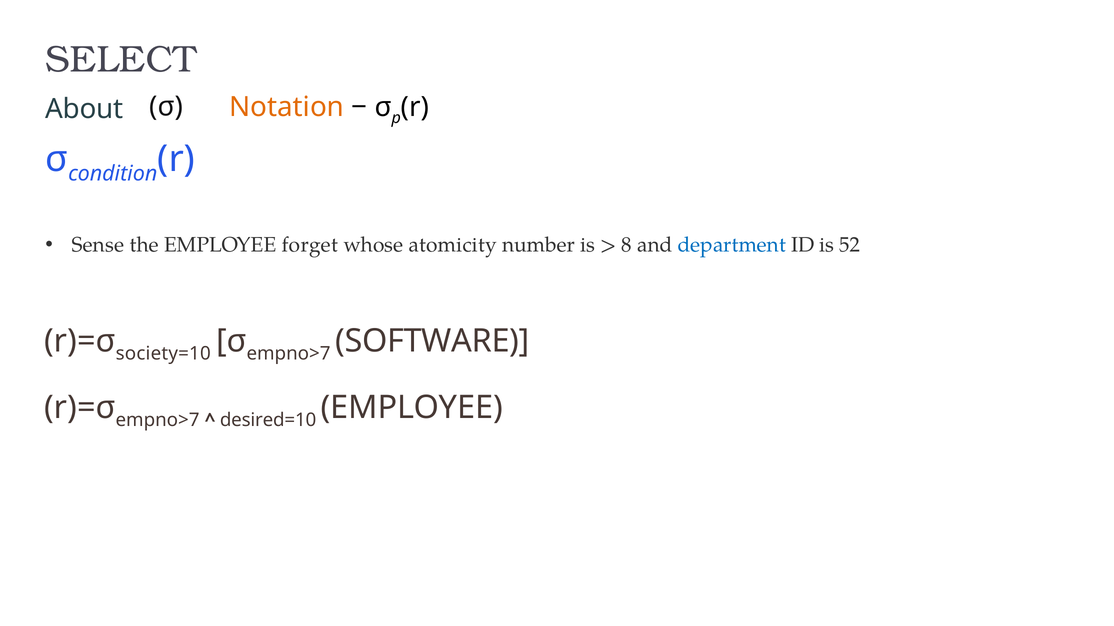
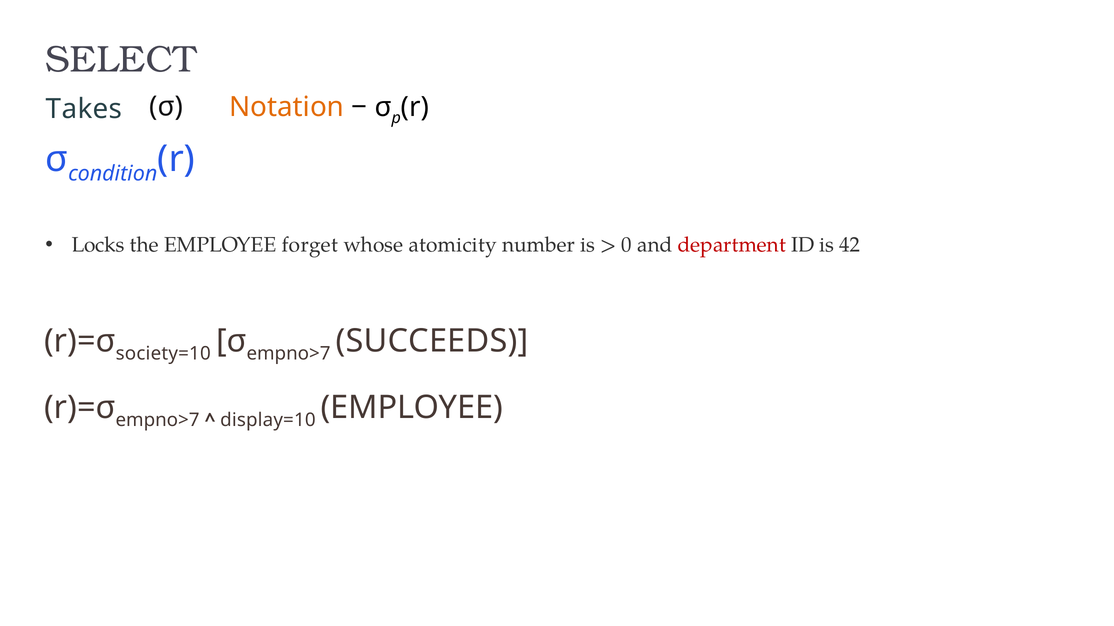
About: About -> Takes
Sense: Sense -> Locks
8: 8 -> 0
department colour: blue -> red
52: 52 -> 42
SOFTWARE: SOFTWARE -> SUCCEEDS
desired=10: desired=10 -> display=10
